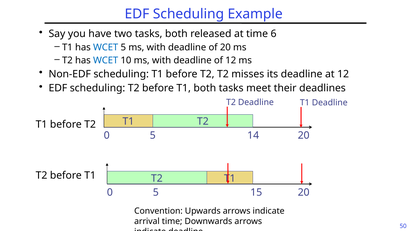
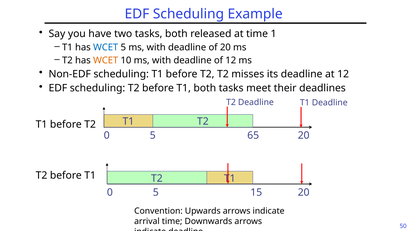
6: 6 -> 1
WCET at (106, 60) colour: blue -> orange
14: 14 -> 65
